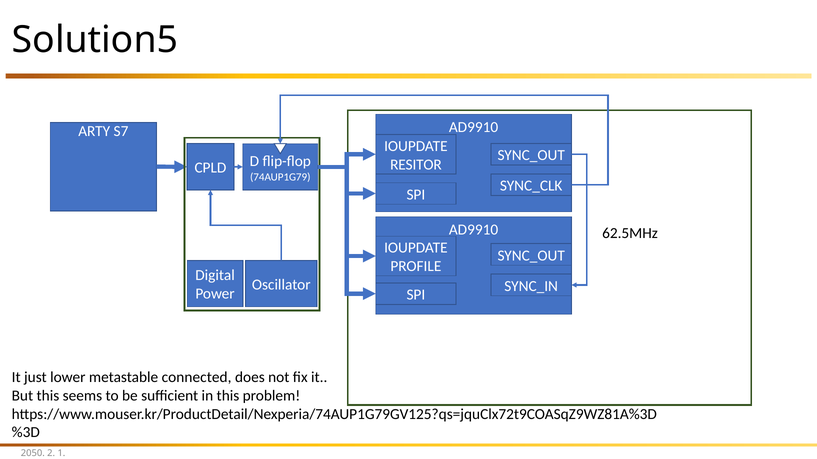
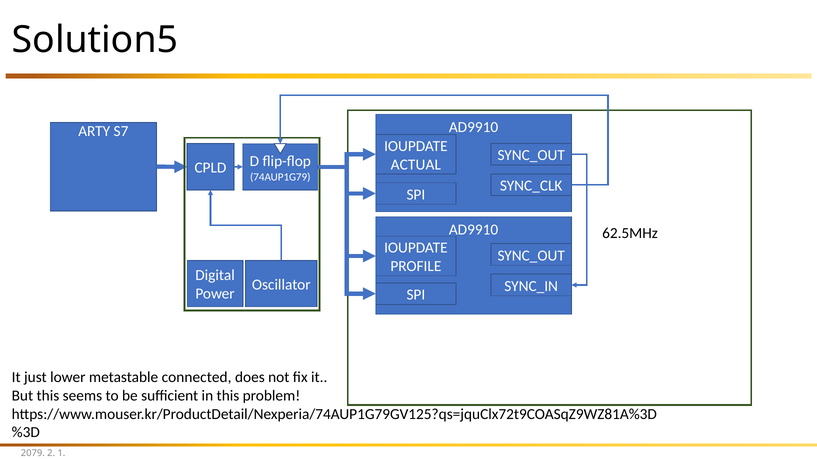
RESITOR: RESITOR -> ACTUAL
2050: 2050 -> 2079
